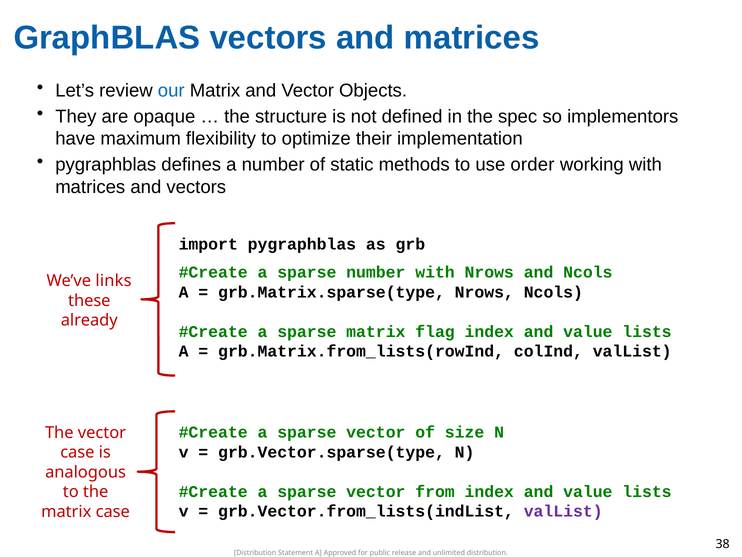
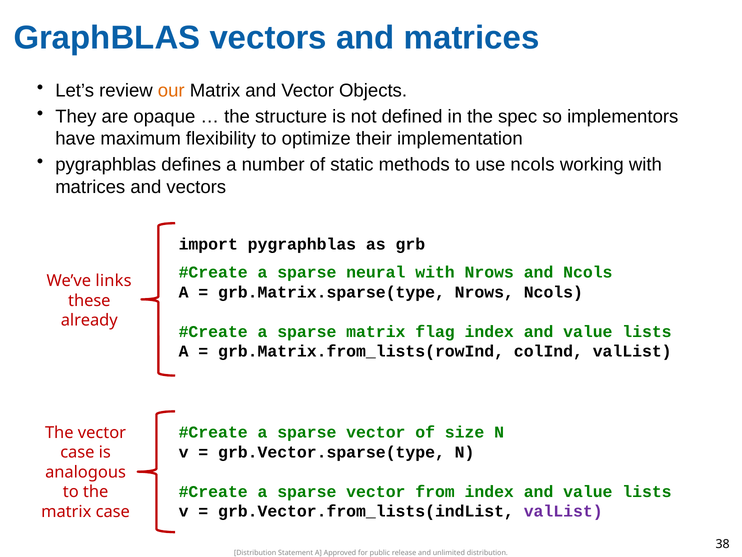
our colour: blue -> orange
use order: order -> ncols
sparse number: number -> neural
